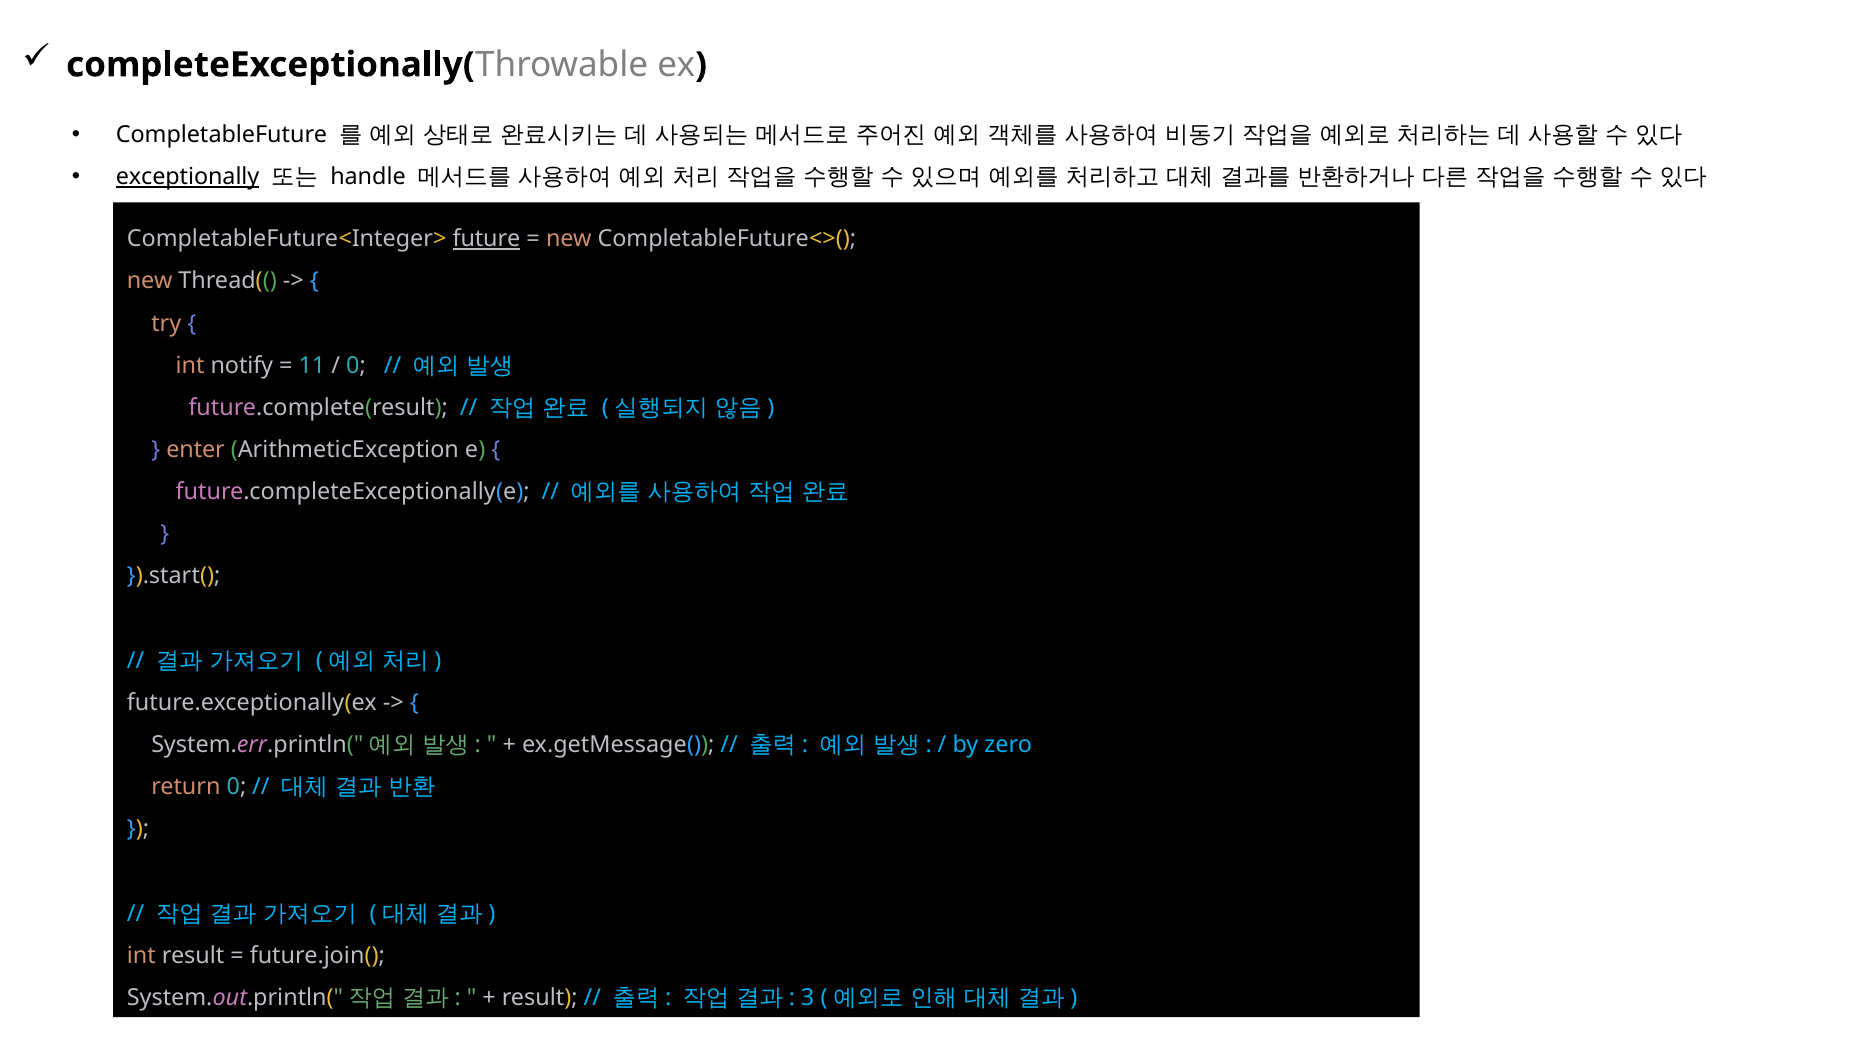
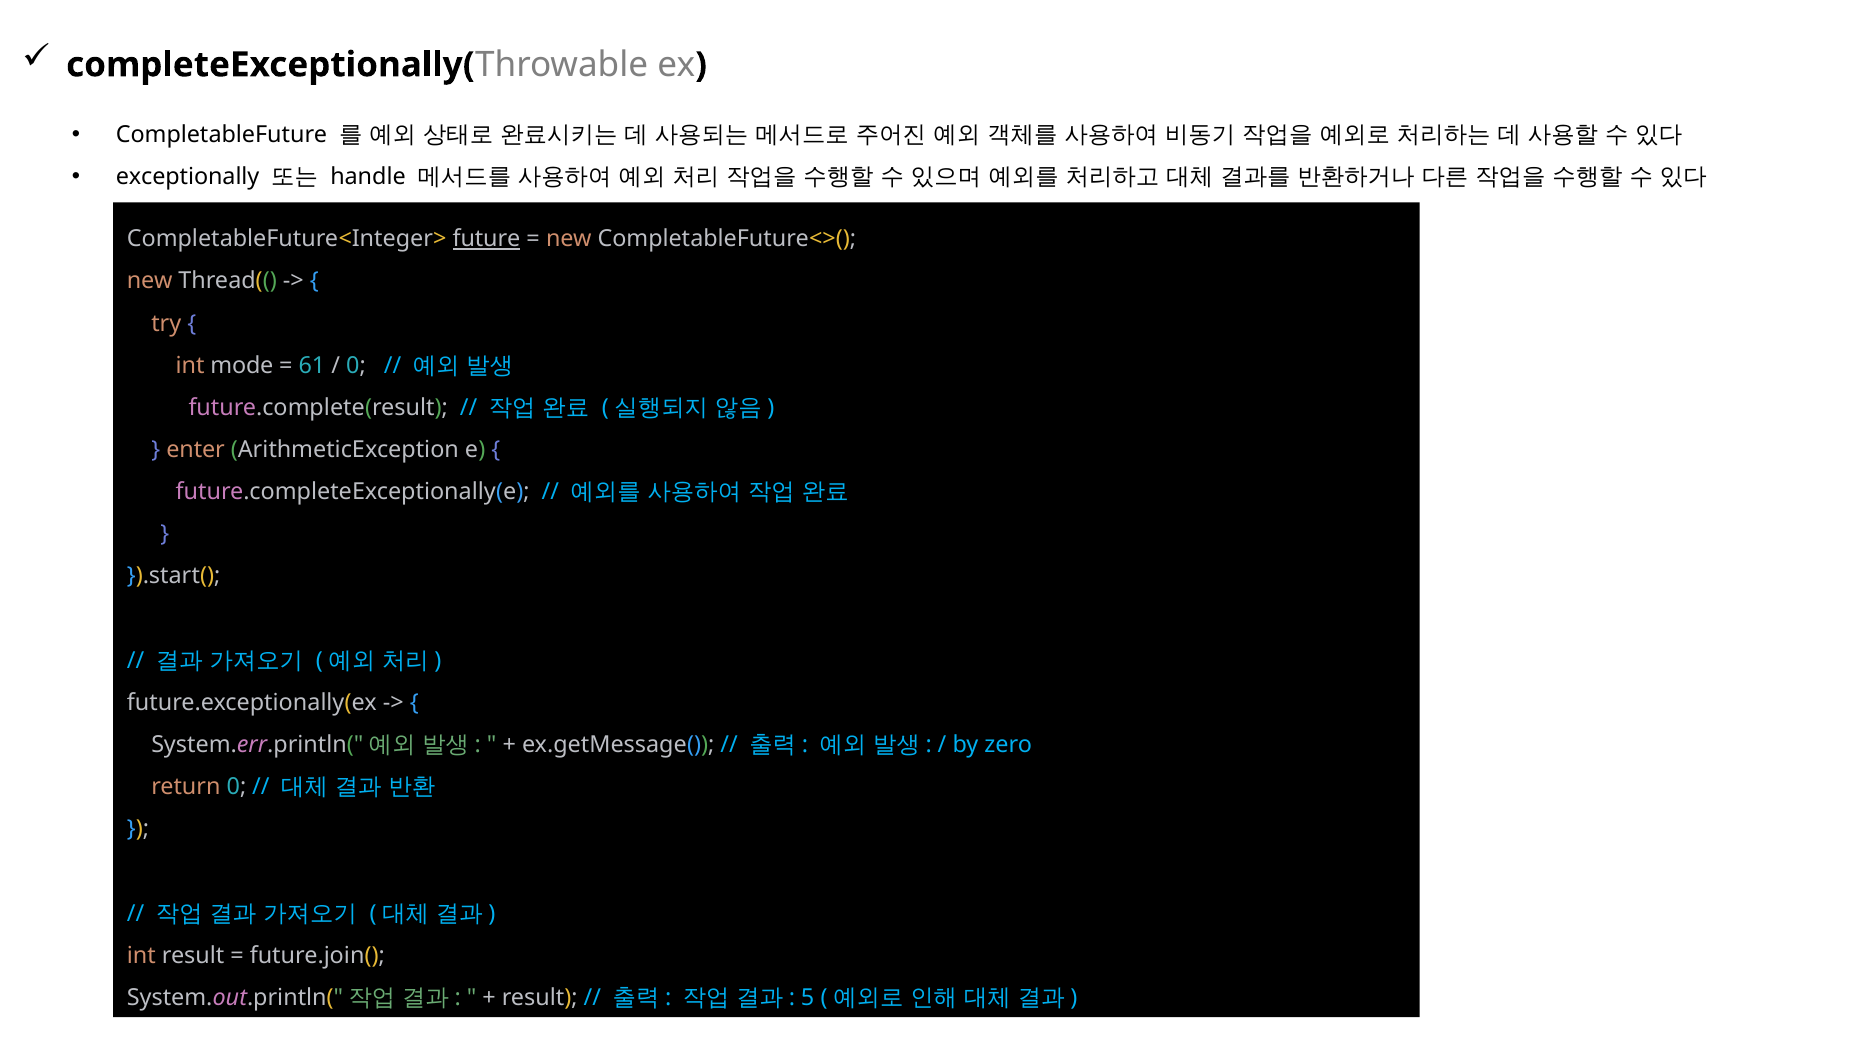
exceptionally underline: present -> none
notify: notify -> mode
11: 11 -> 61
3: 3 -> 5
